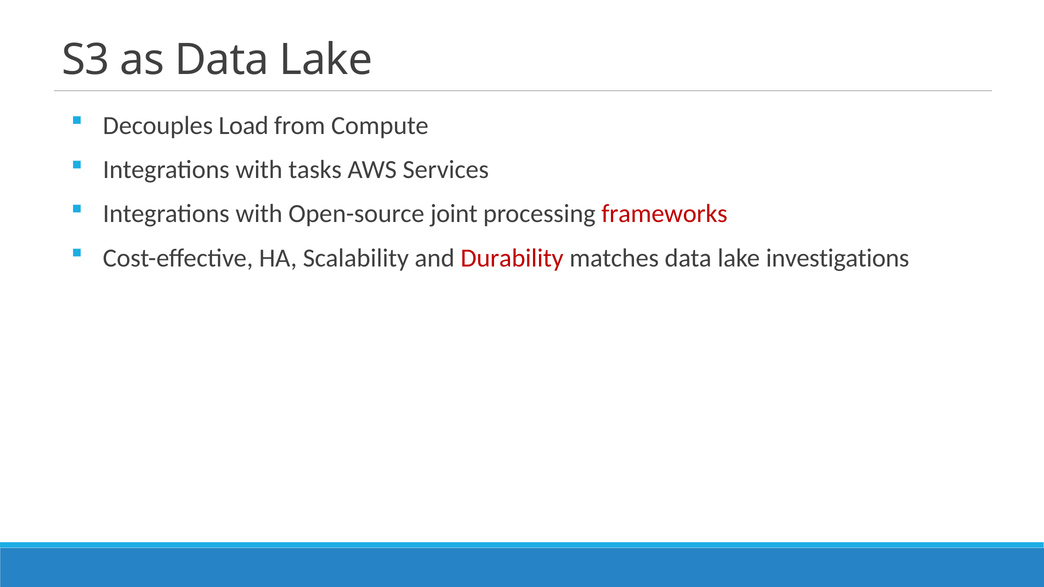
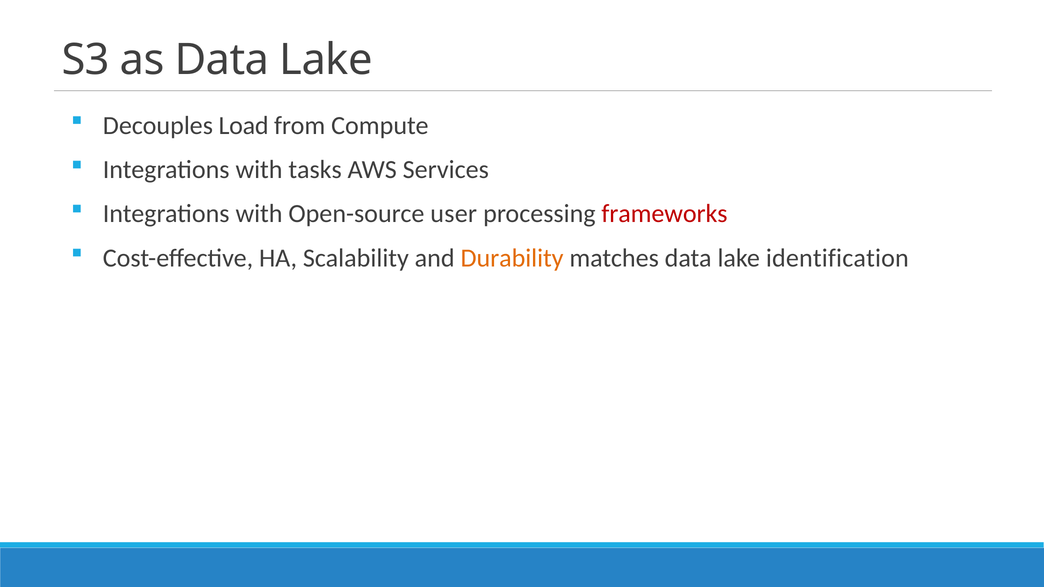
joint: joint -> user
Durability colour: red -> orange
investigations: investigations -> identification
